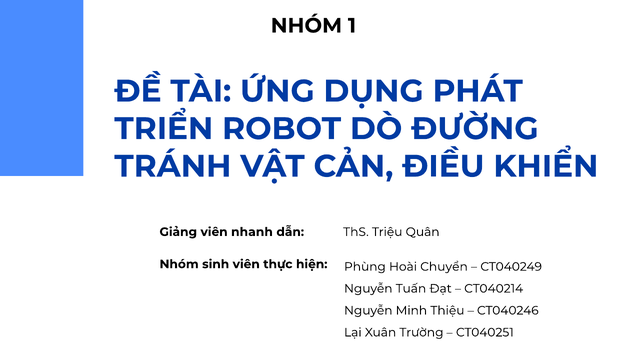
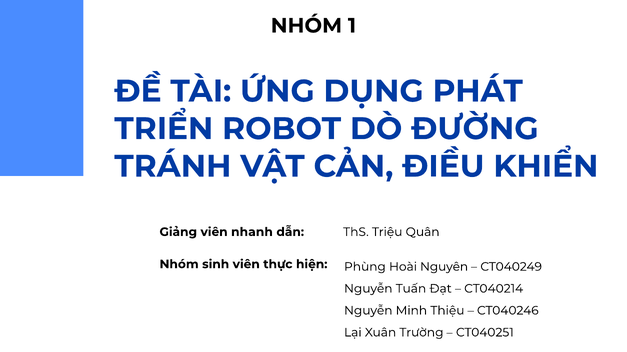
Chuyển: Chuyển -> Nguyên
